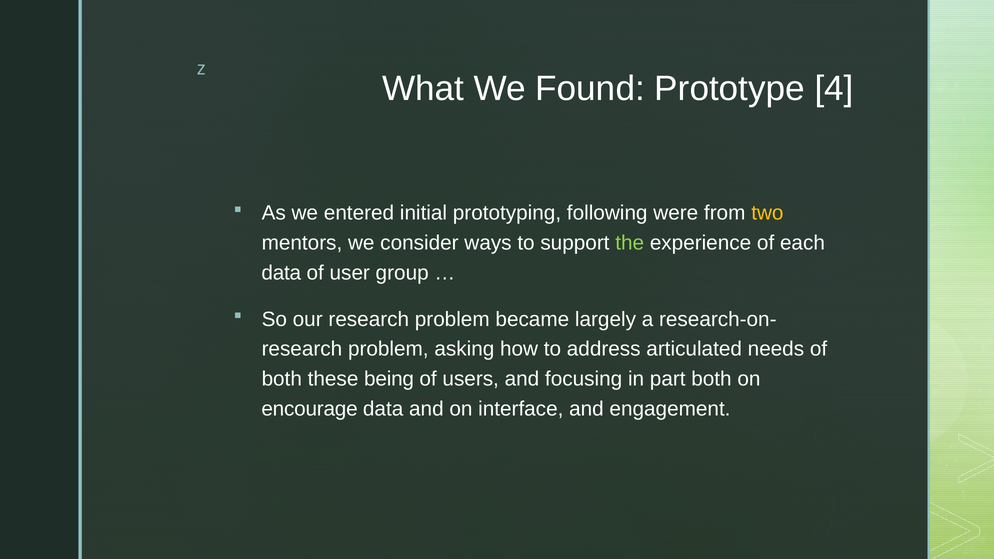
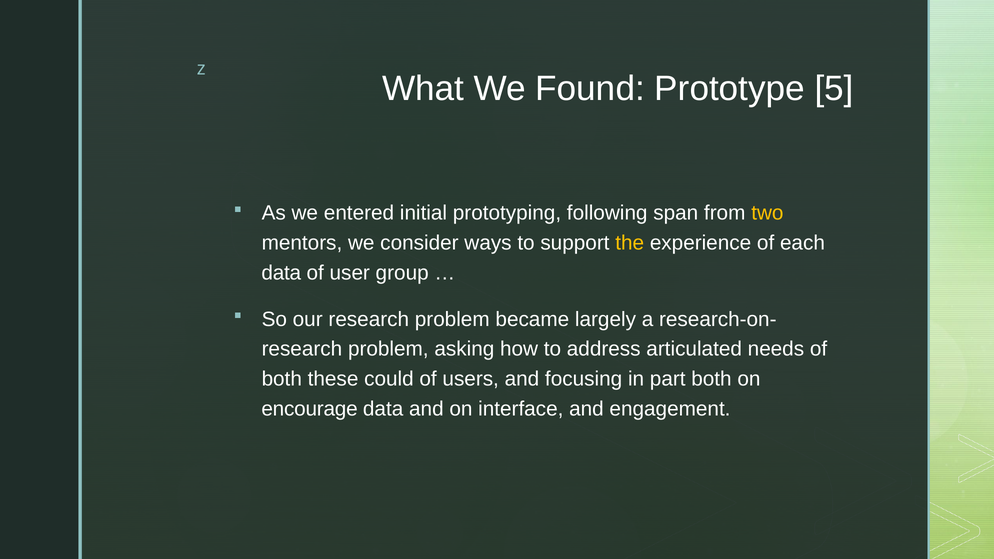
4: 4 -> 5
were: were -> span
the colour: light green -> yellow
being: being -> could
